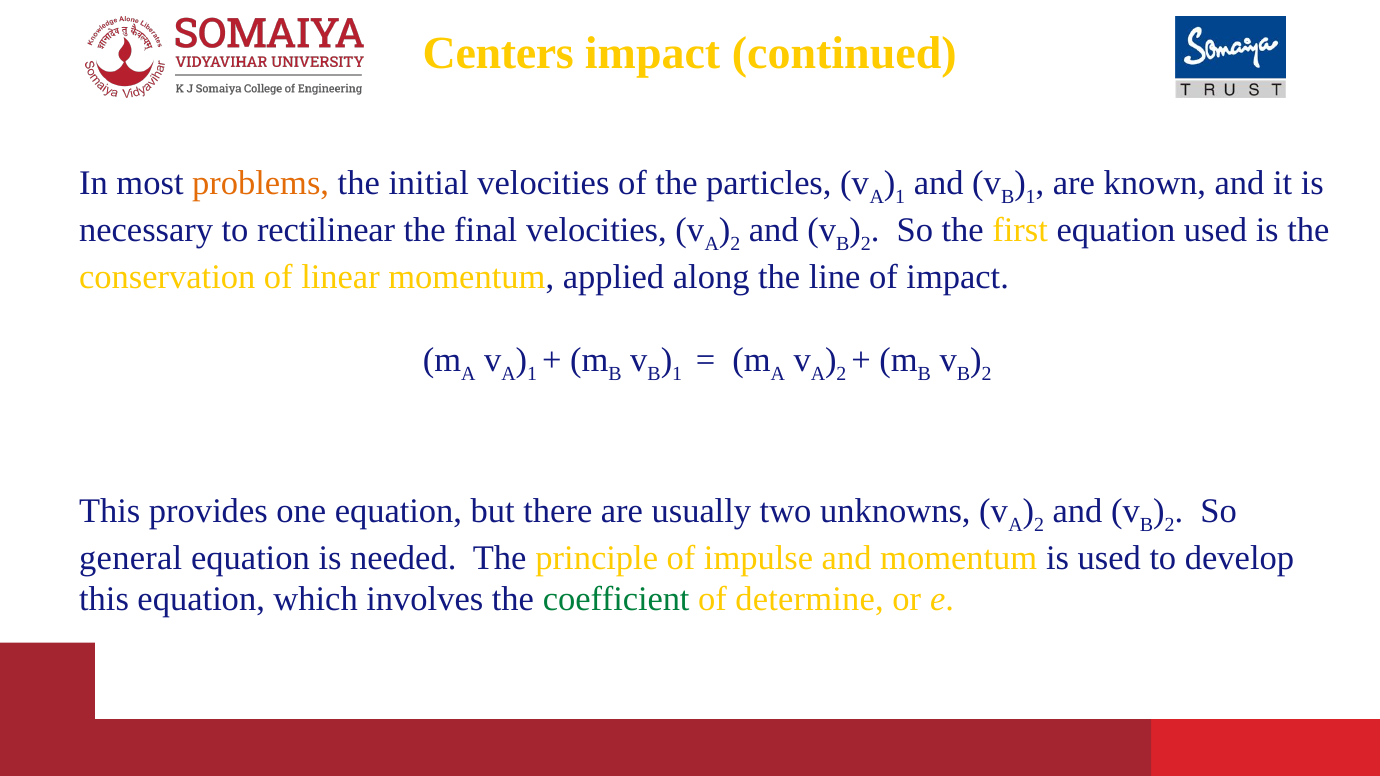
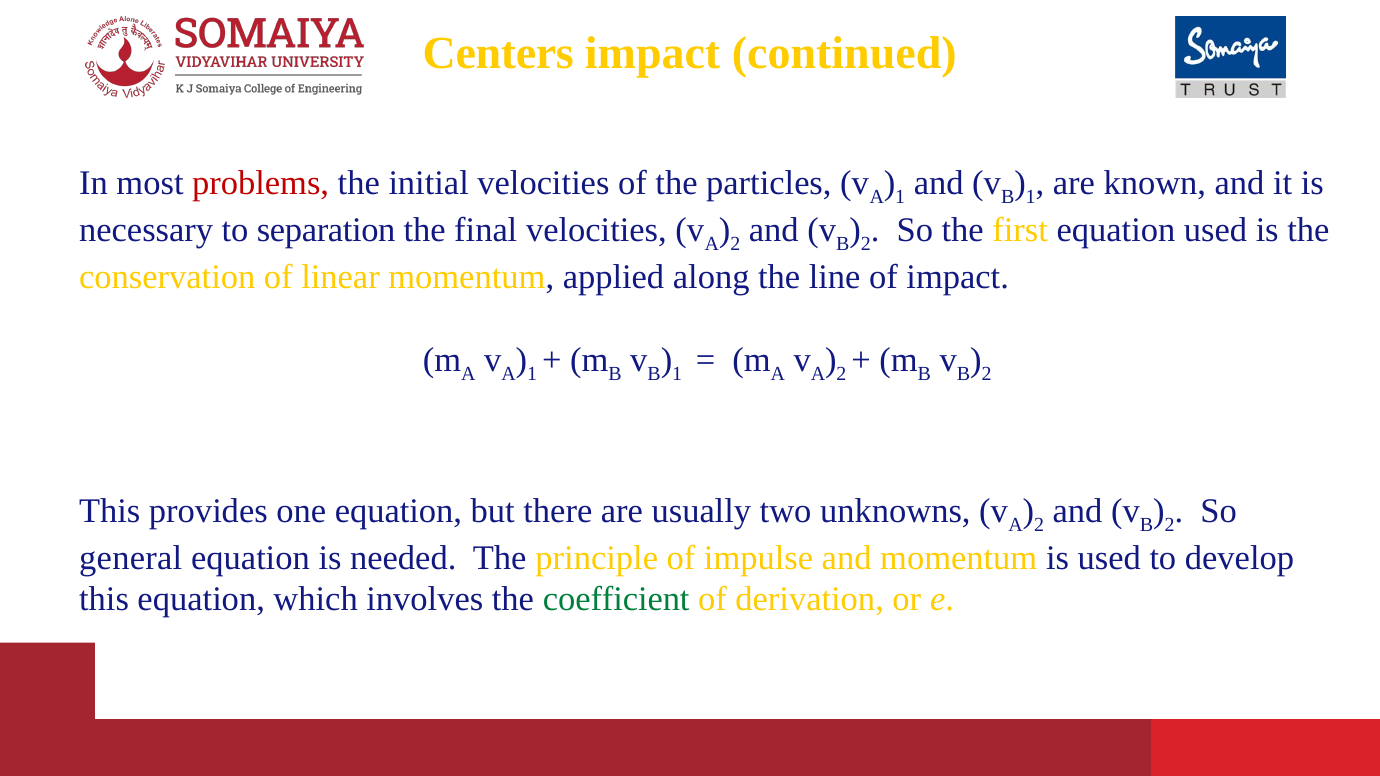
problems colour: orange -> red
rectilinear: rectilinear -> separation
determine: determine -> derivation
